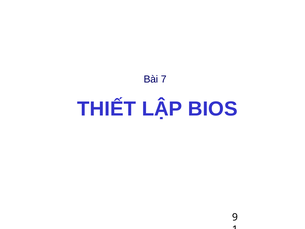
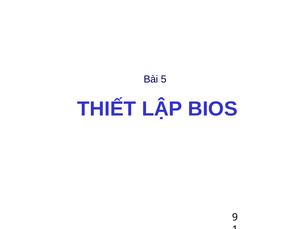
7: 7 -> 5
